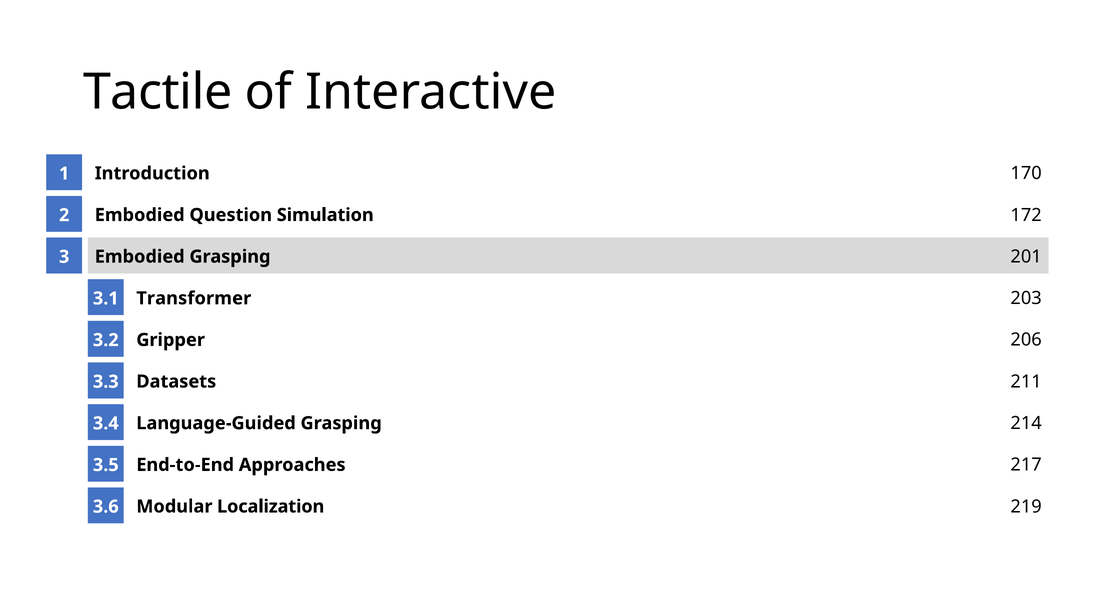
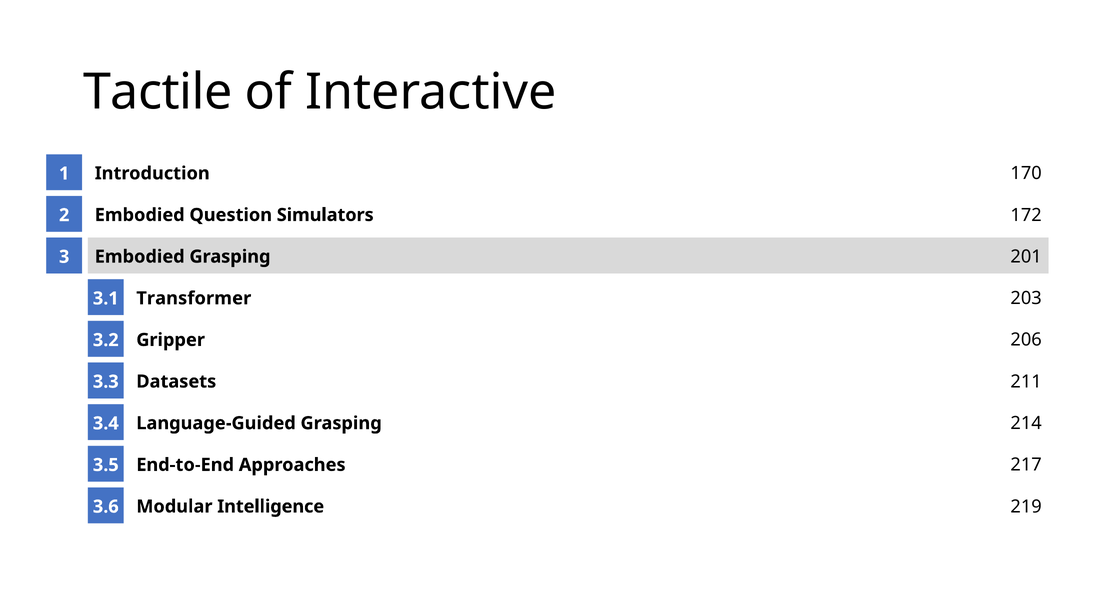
Simulation: Simulation -> Simulators
Localization: Localization -> Intelligence
